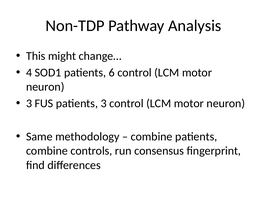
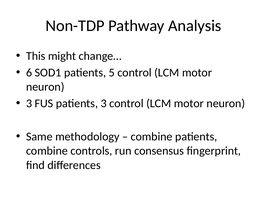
4: 4 -> 6
6: 6 -> 5
